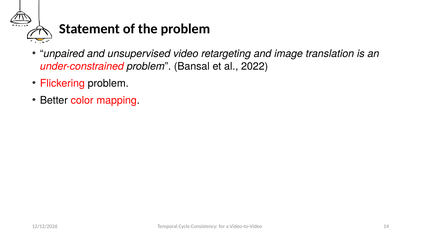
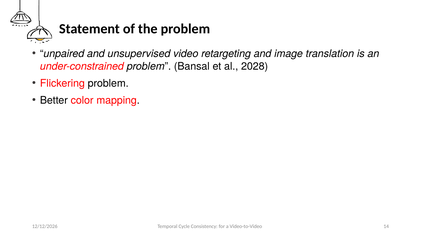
2022: 2022 -> 2028
